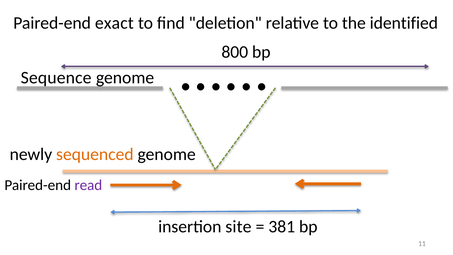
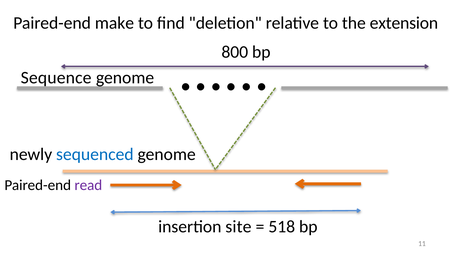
exact: exact -> make
identified: identified -> extension
sequenced colour: orange -> blue
381: 381 -> 518
